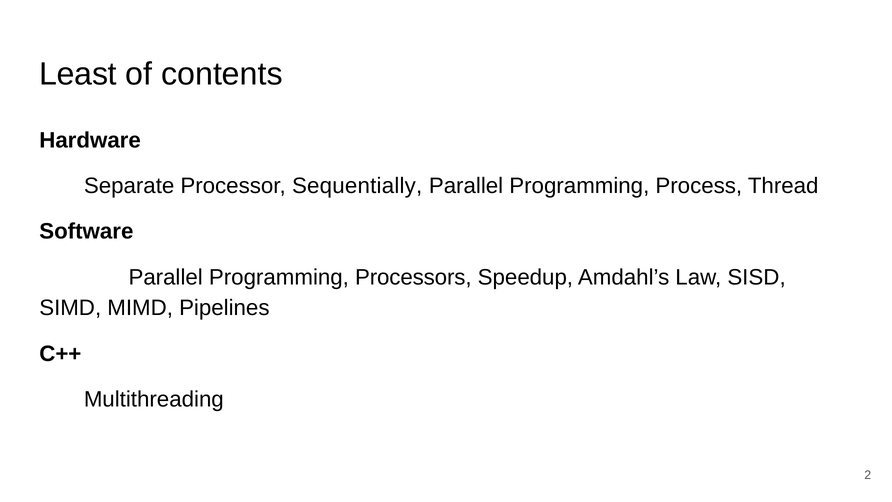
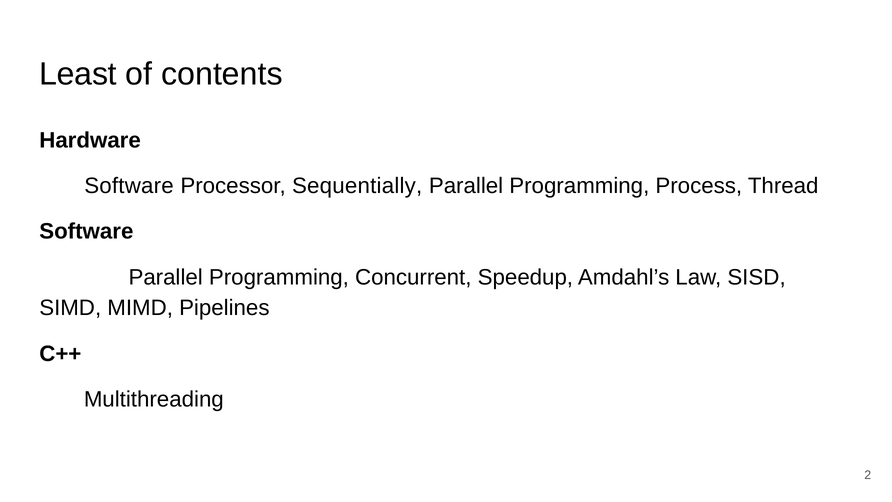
Separate at (129, 186): Separate -> Software
Processors: Processors -> Concurrent
